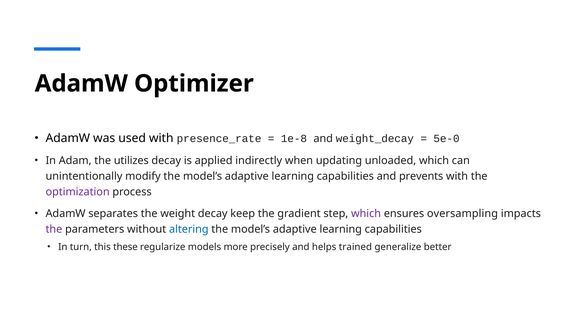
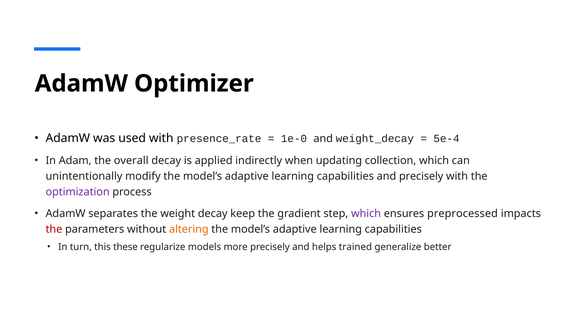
1e-8: 1e-8 -> 1e-0
5e-0: 5e-0 -> 5e-4
utilizes: utilizes -> overall
unloaded: unloaded -> collection
and prevents: prevents -> precisely
oversampling: oversampling -> preprocessed
the at (54, 229) colour: purple -> red
altering colour: blue -> orange
